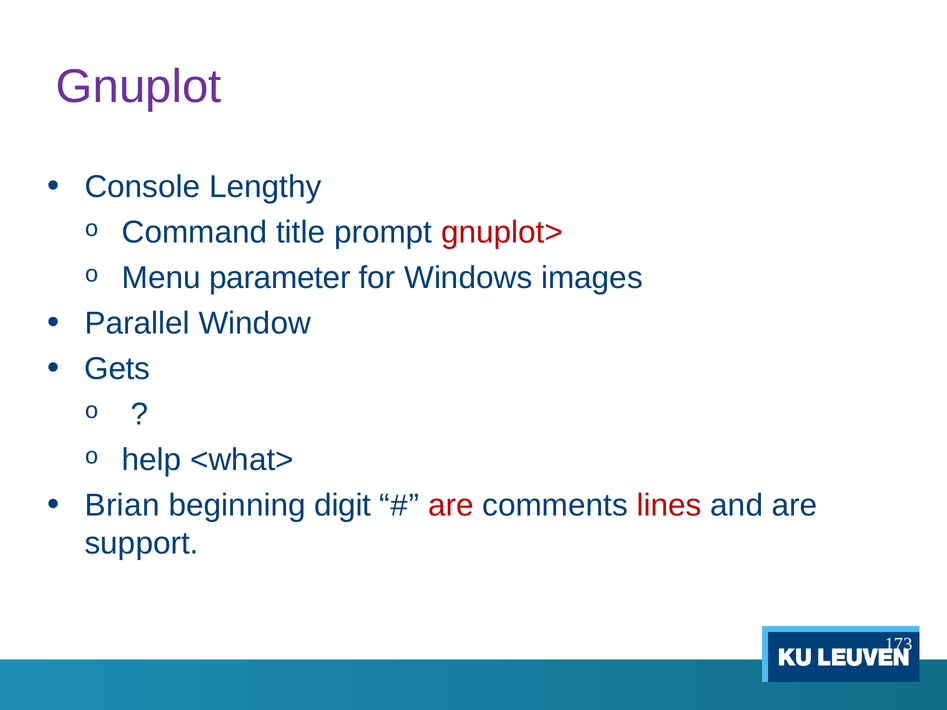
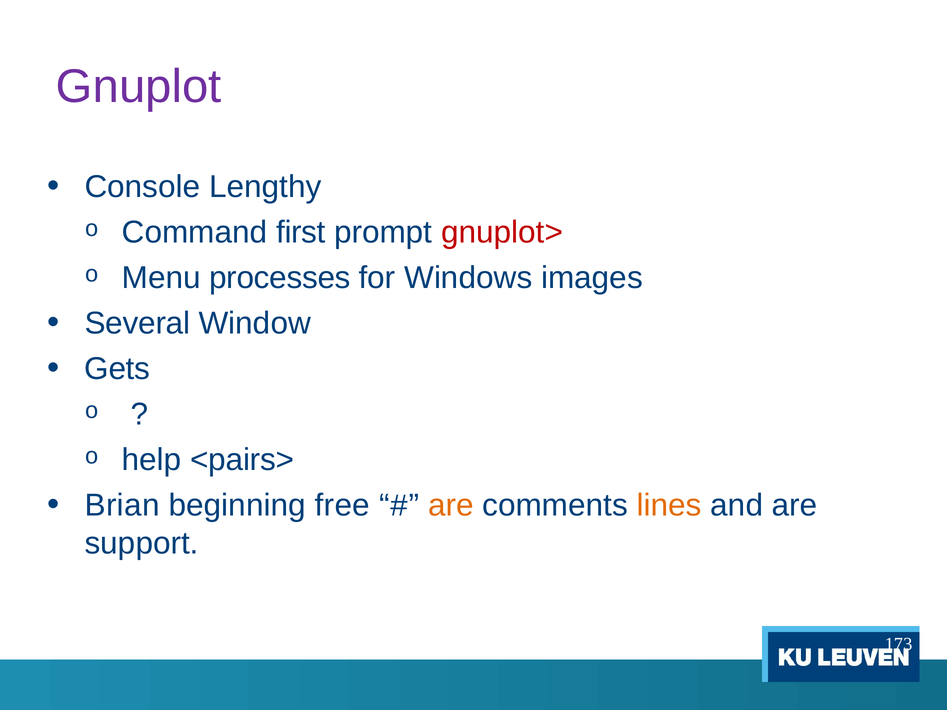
title: title -> first
parameter: parameter -> processes
Parallel: Parallel -> Several
<what>: <what> -> <pairs>
digit: digit -> free
are at (451, 506) colour: red -> orange
lines colour: red -> orange
